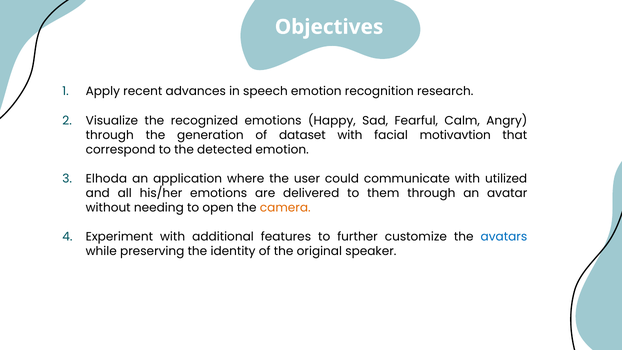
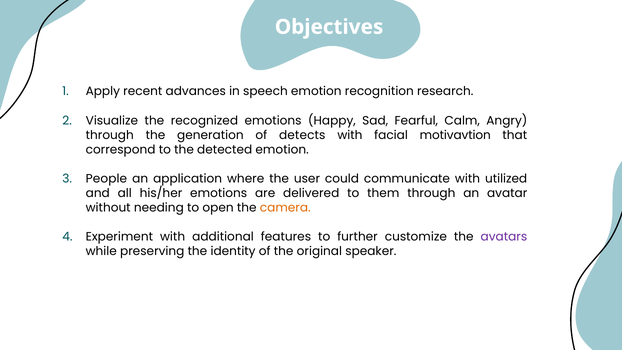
dataset: dataset -> detects
Elhoda: Elhoda -> People
avatars colour: blue -> purple
